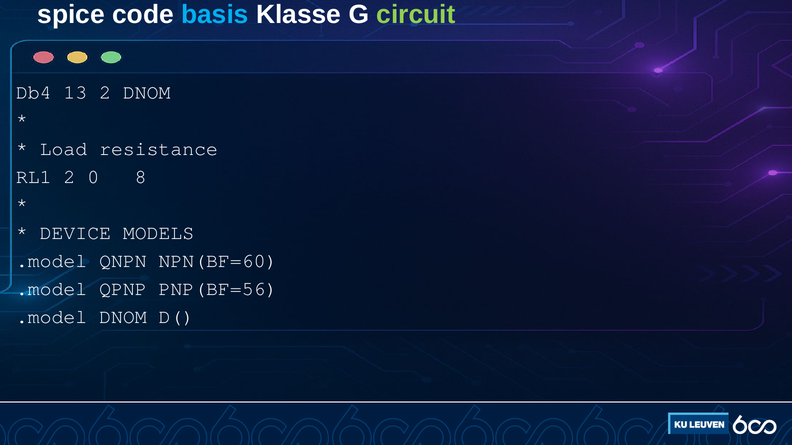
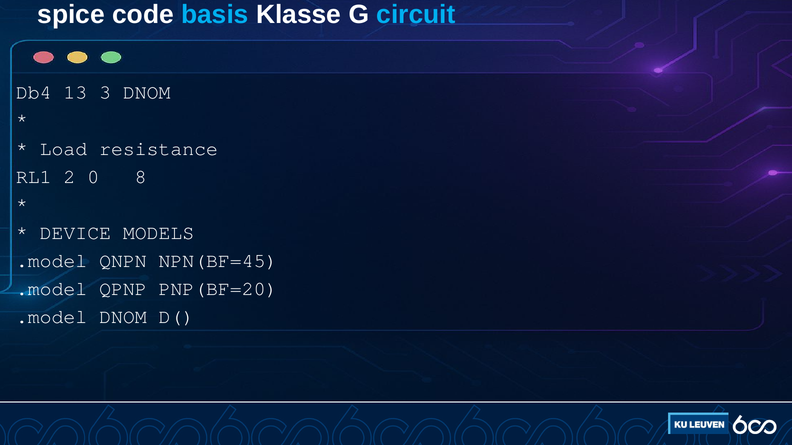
circuit colour: light green -> light blue
13 2: 2 -> 3
NPN(BF=60: NPN(BF=60 -> NPN(BF=45
PNP(BF=56: PNP(BF=56 -> PNP(BF=20
